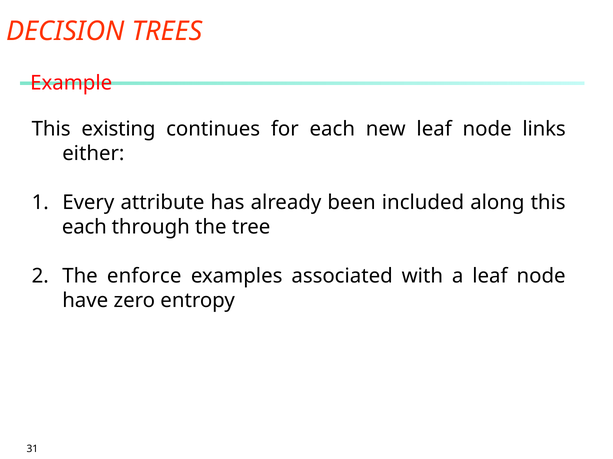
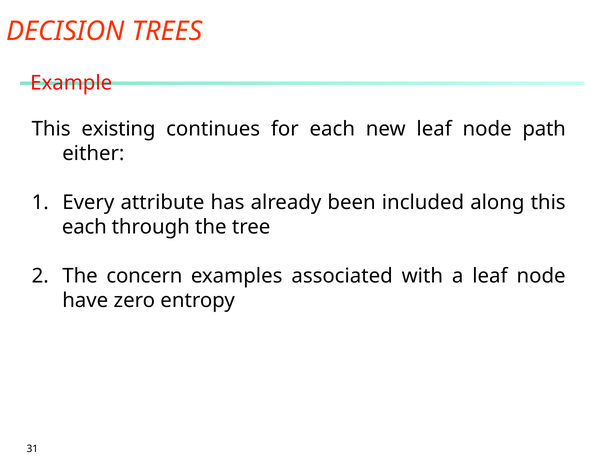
links: links -> path
enforce: enforce -> concern
